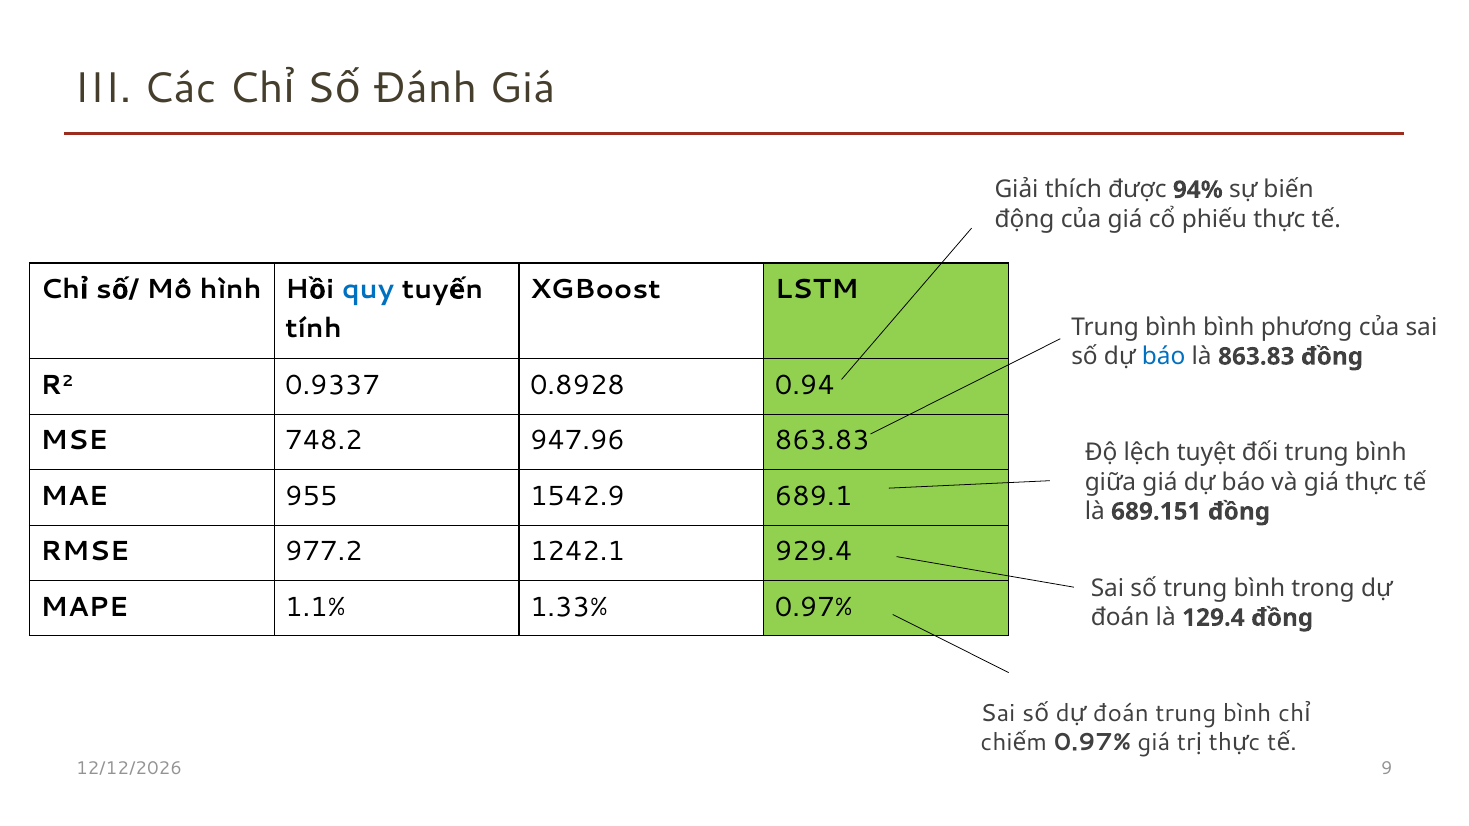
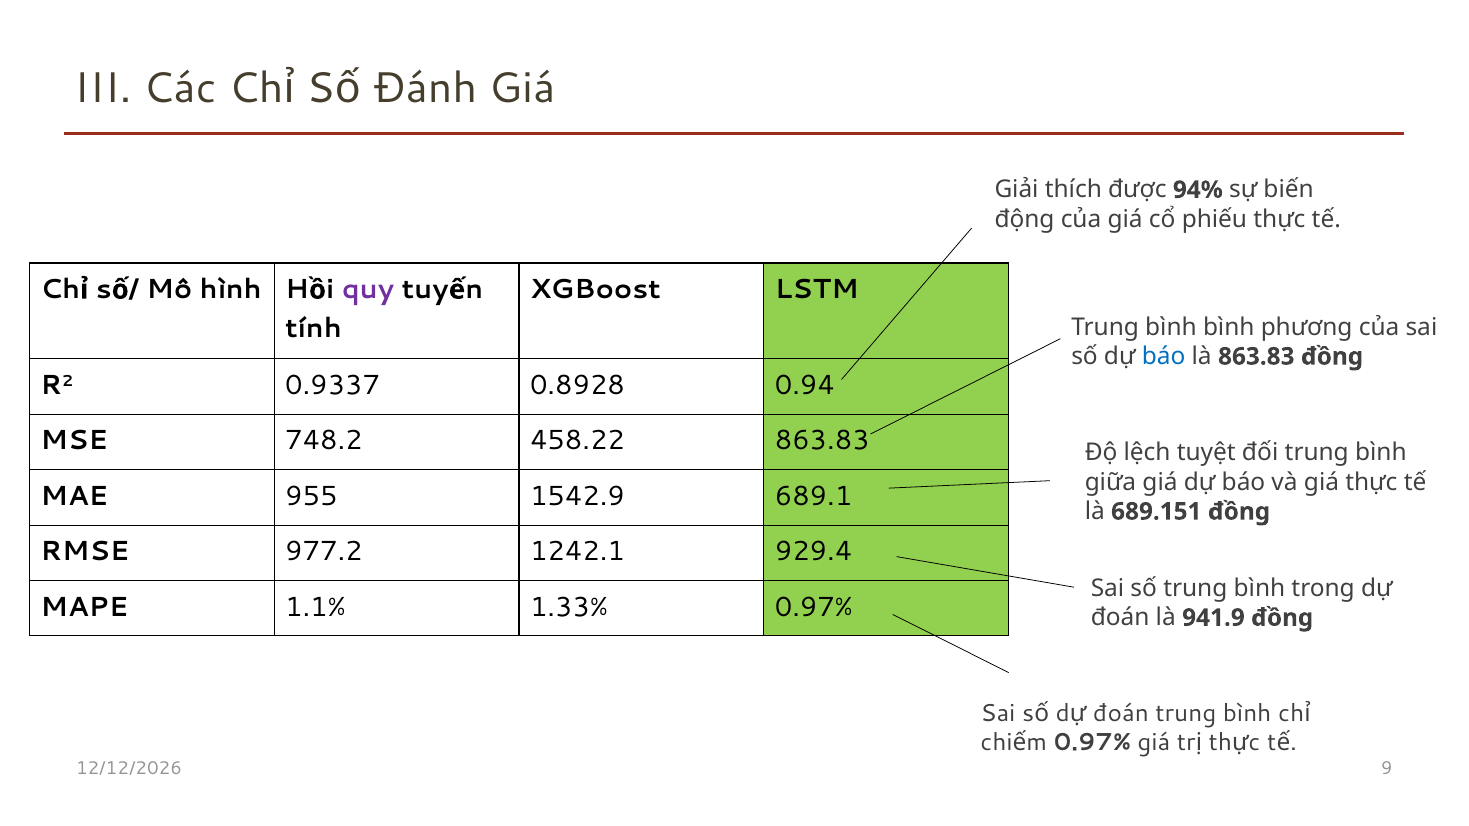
quy colour: blue -> purple
947.96: 947.96 -> 458.22
129.4: 129.4 -> 941.9
